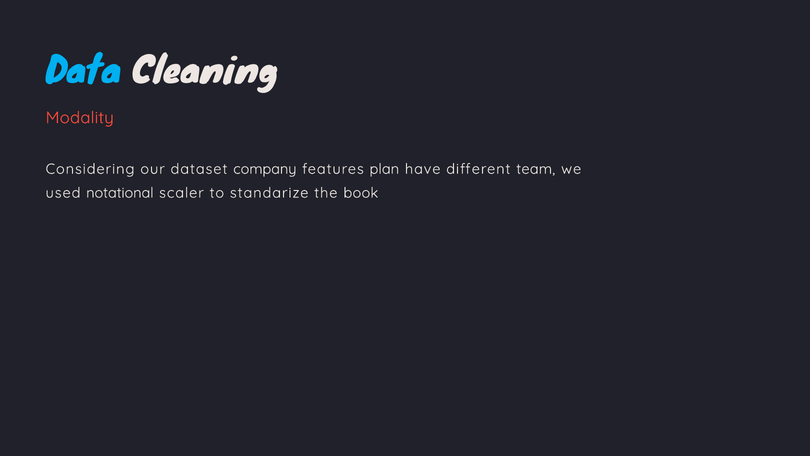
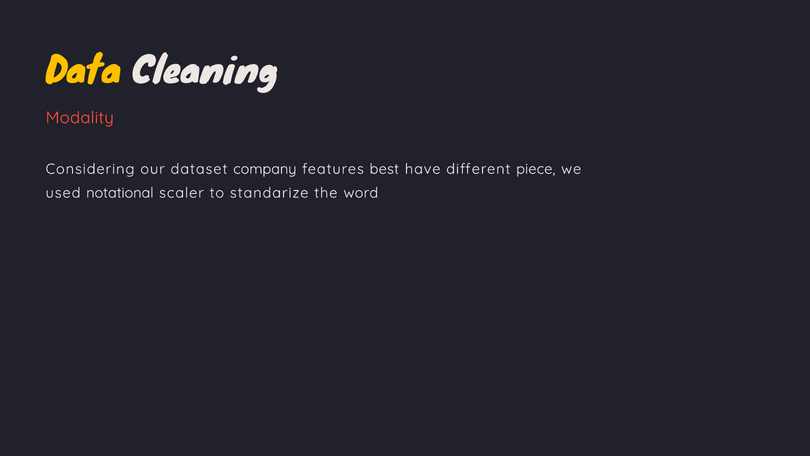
Data colour: light blue -> yellow
plan: plan -> best
team: team -> piece
book: book -> word
